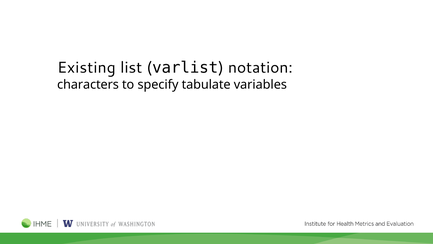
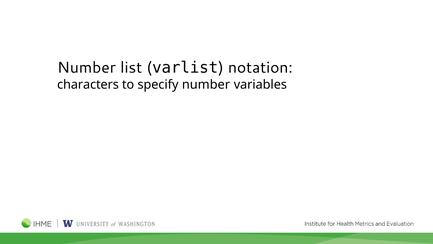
Existing at (86, 68): Existing -> Number
specify tabulate: tabulate -> number
